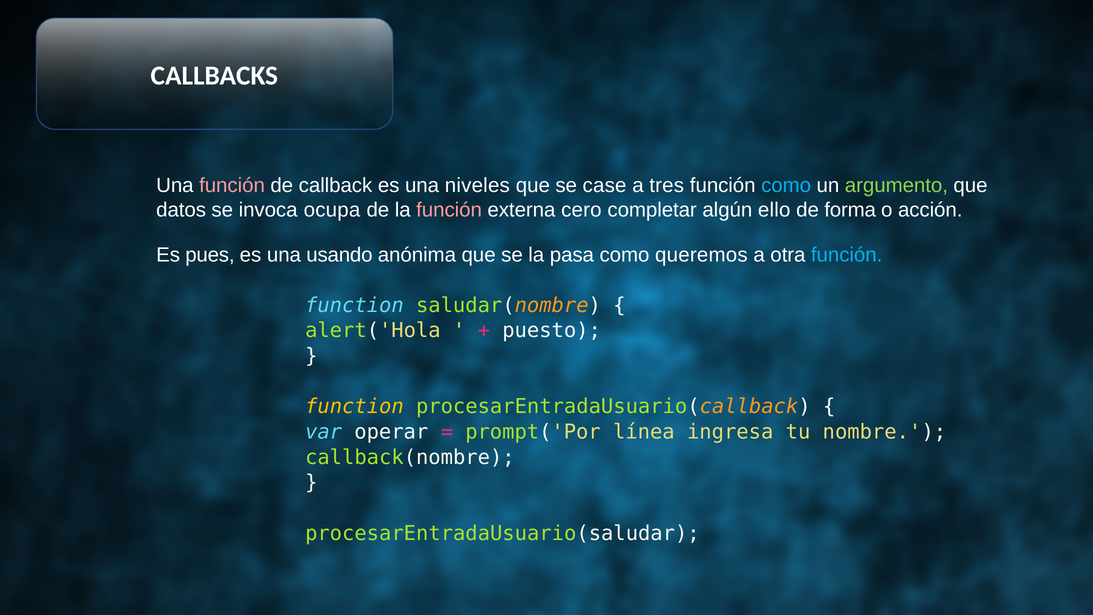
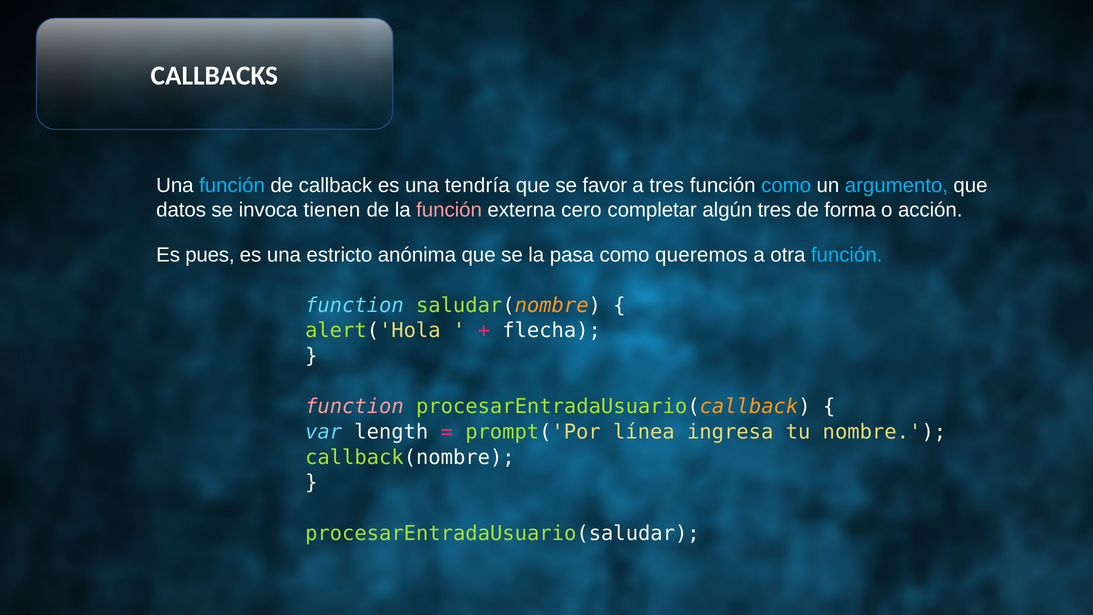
función at (232, 185) colour: pink -> light blue
niveles: niveles -> tendría
case: case -> favor
argumento colour: light green -> light blue
ocupa: ocupa -> tienen
algún ello: ello -> tres
usando: usando -> estricto
puesto: puesto -> flecha
function at (354, 407) colour: yellow -> pink
operar: operar -> length
